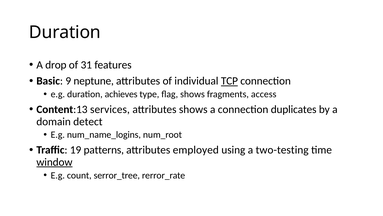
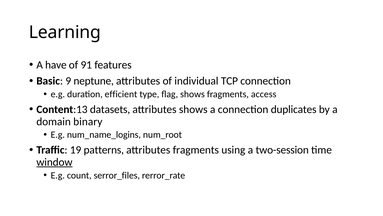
Duration at (65, 32): Duration -> Learning
drop: drop -> have
31: 31 -> 91
TCP underline: present -> none
achieves: achieves -> efficient
services: services -> datasets
detect: detect -> binary
attributes employed: employed -> fragments
two-testing: two-testing -> two-session
serror_tree: serror_tree -> serror_files
